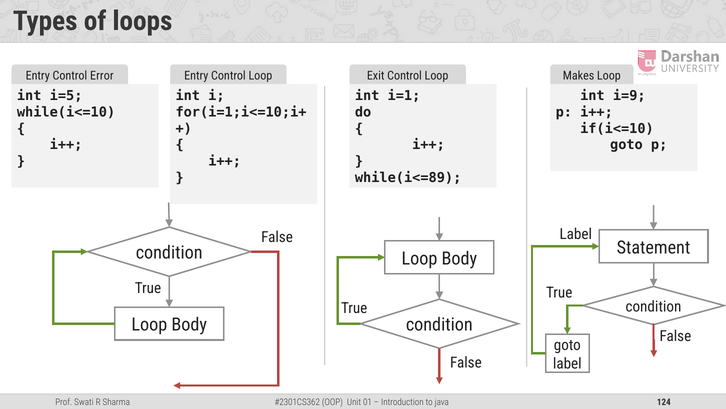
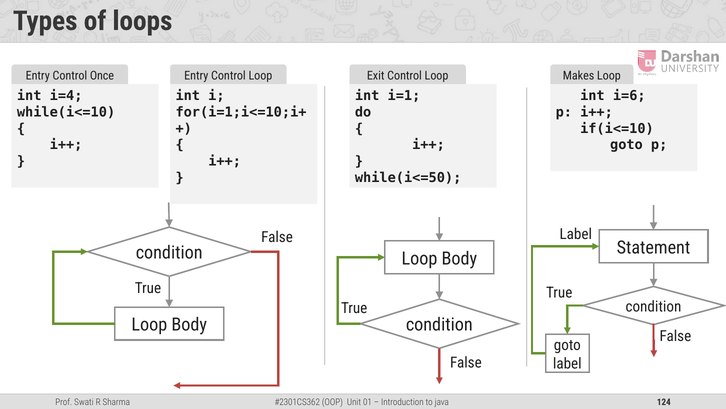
Error: Error -> Once
i=5: i=5 -> i=4
i=9: i=9 -> i=6
while(i<=89: while(i<=89 -> while(i<=50
